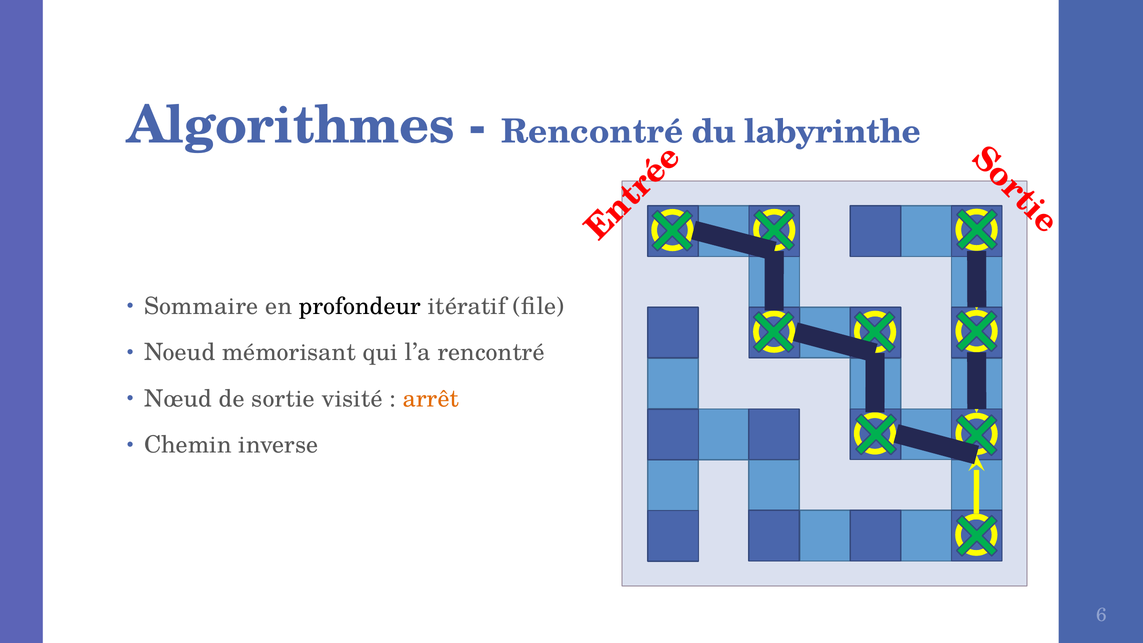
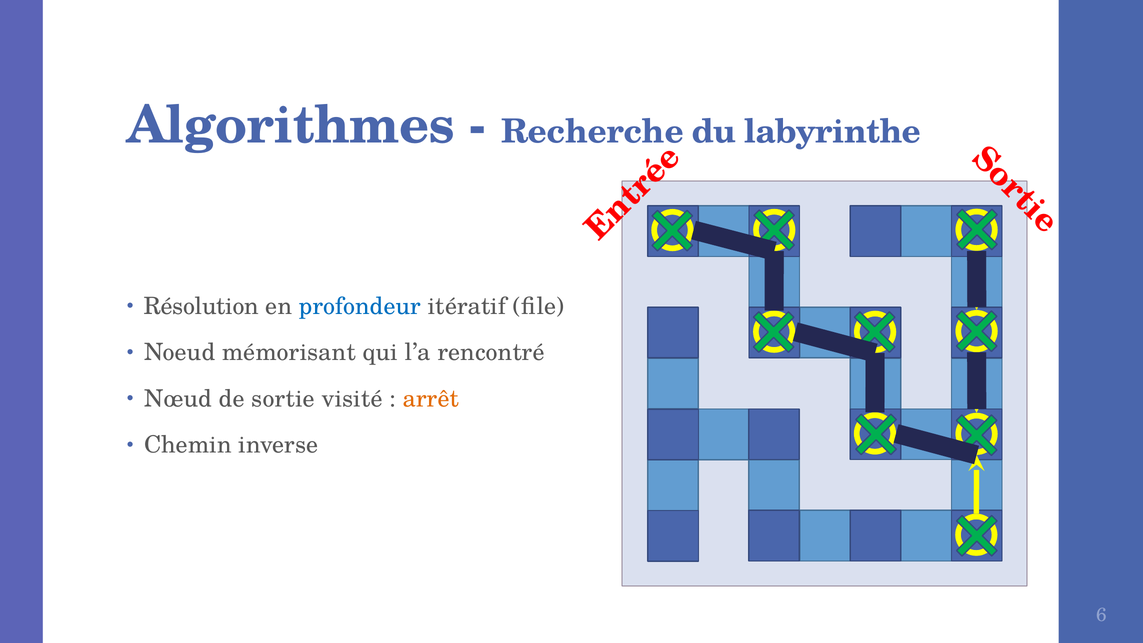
Rencontré at (592, 132): Rencontré -> Recherche
Sommaire: Sommaire -> Résolution
profondeur colour: black -> blue
